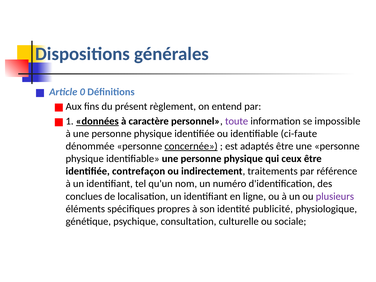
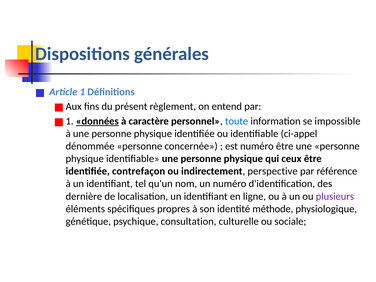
0: 0 -> 1
toute colour: purple -> blue
ci-faute: ci-faute -> ci-appel
concernée underline: present -> none
est adaptés: adaptés -> numéro
traitements: traitements -> perspective
conclues: conclues -> dernière
publicité: publicité -> méthode
